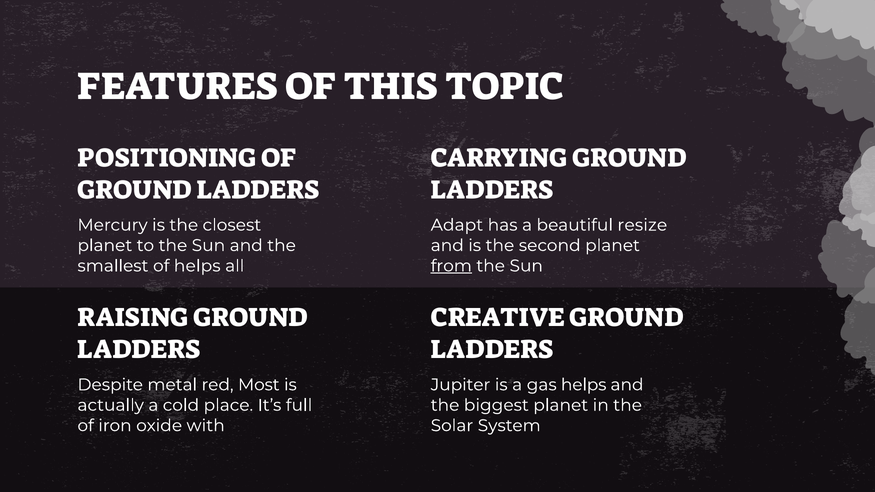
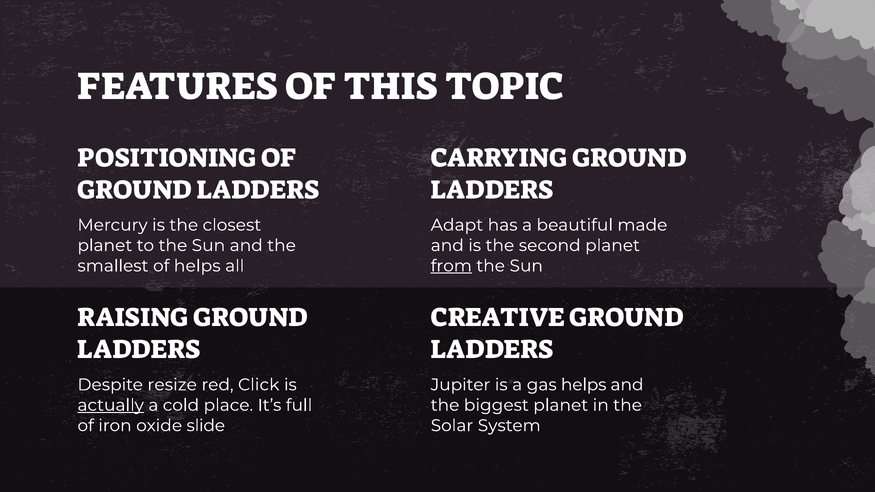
resize: resize -> made
metal: metal -> resize
Most: Most -> Click
actually underline: none -> present
with: with -> slide
